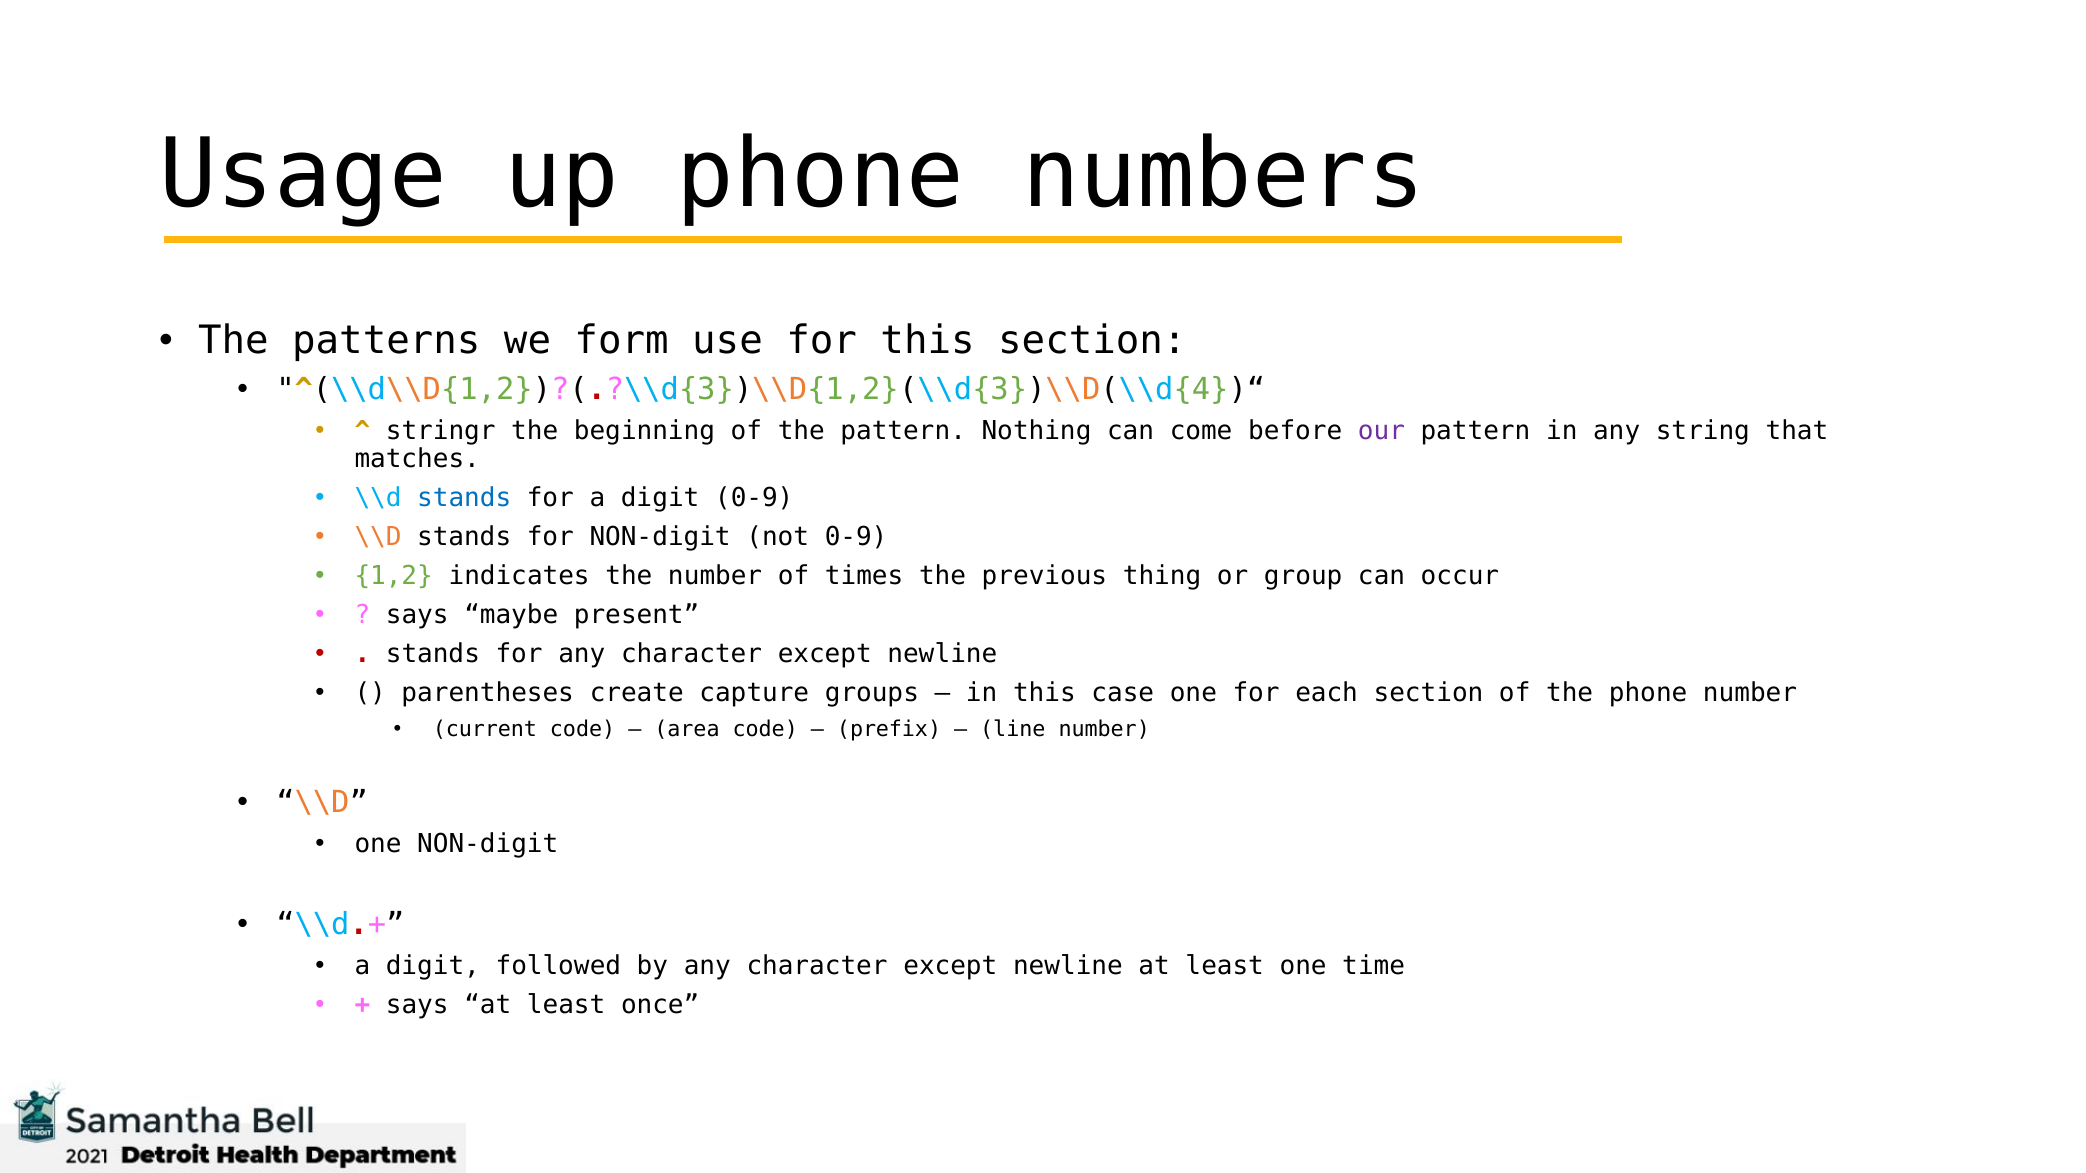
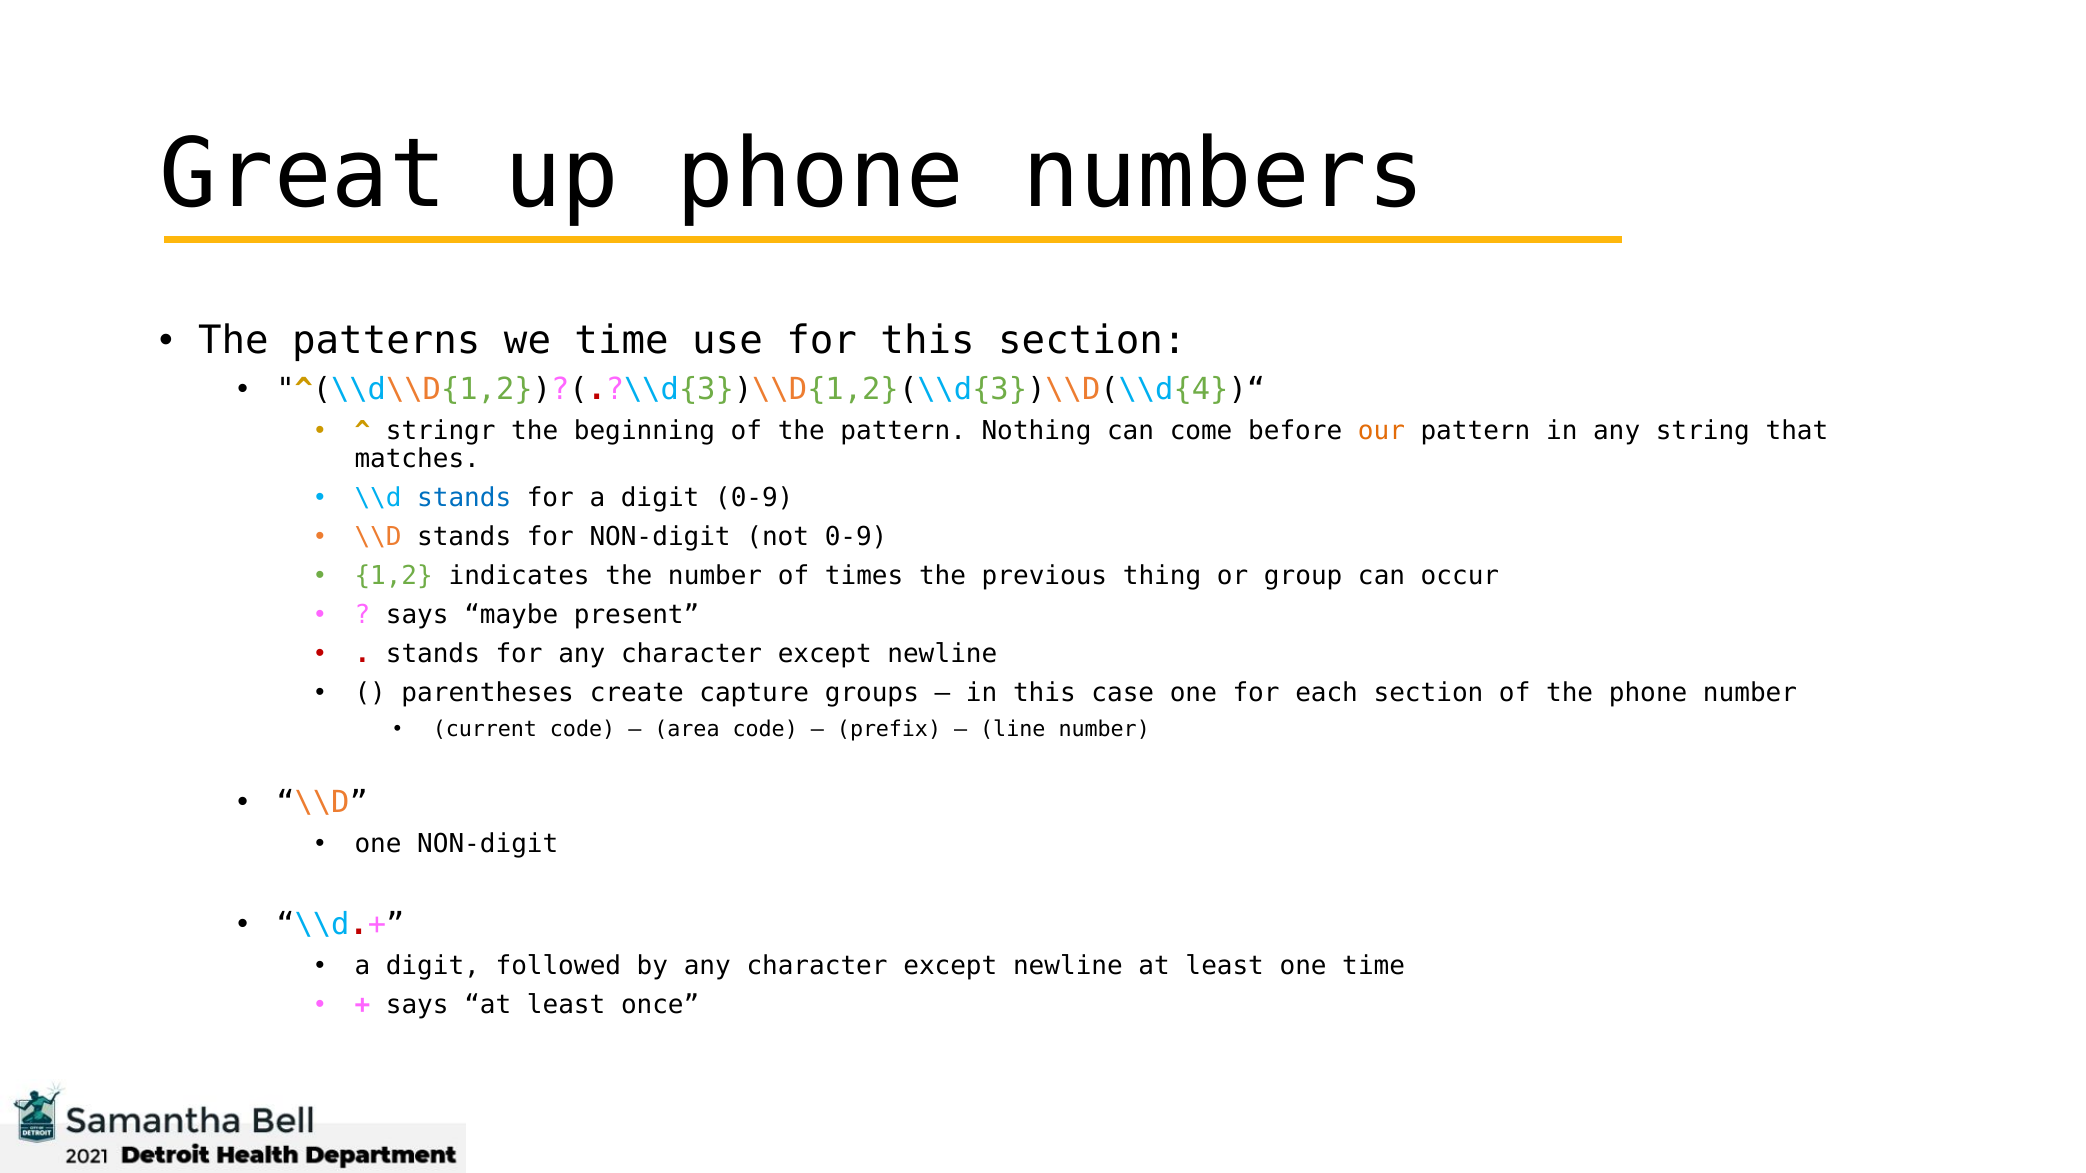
Usage: Usage -> Great
we form: form -> time
our colour: purple -> orange
